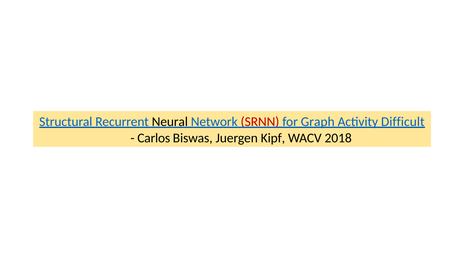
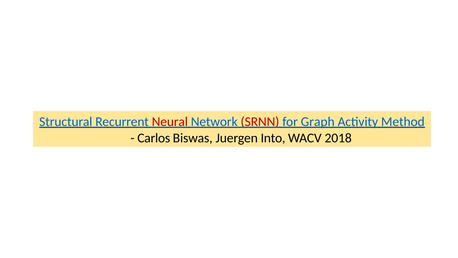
Neural colour: black -> red
Difficult: Difficult -> Method
Kipf: Kipf -> Into
